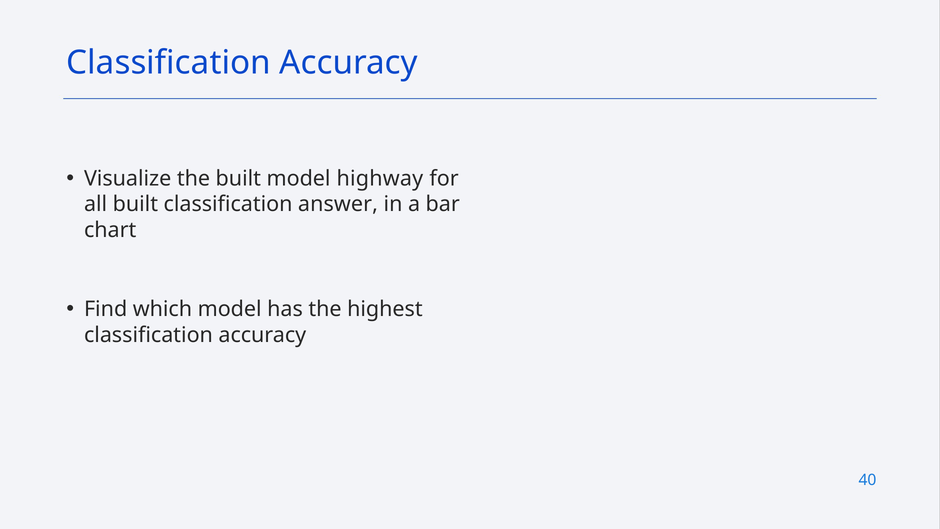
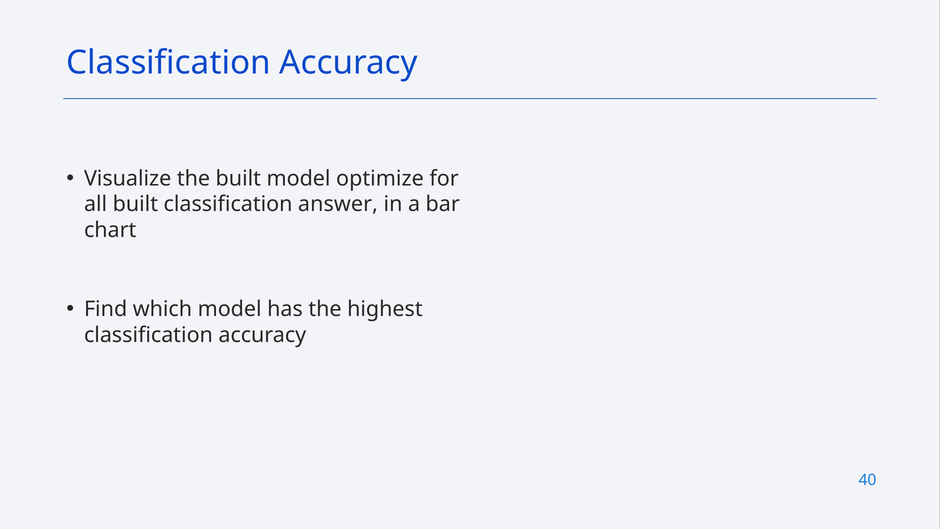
highway: highway -> optimize
